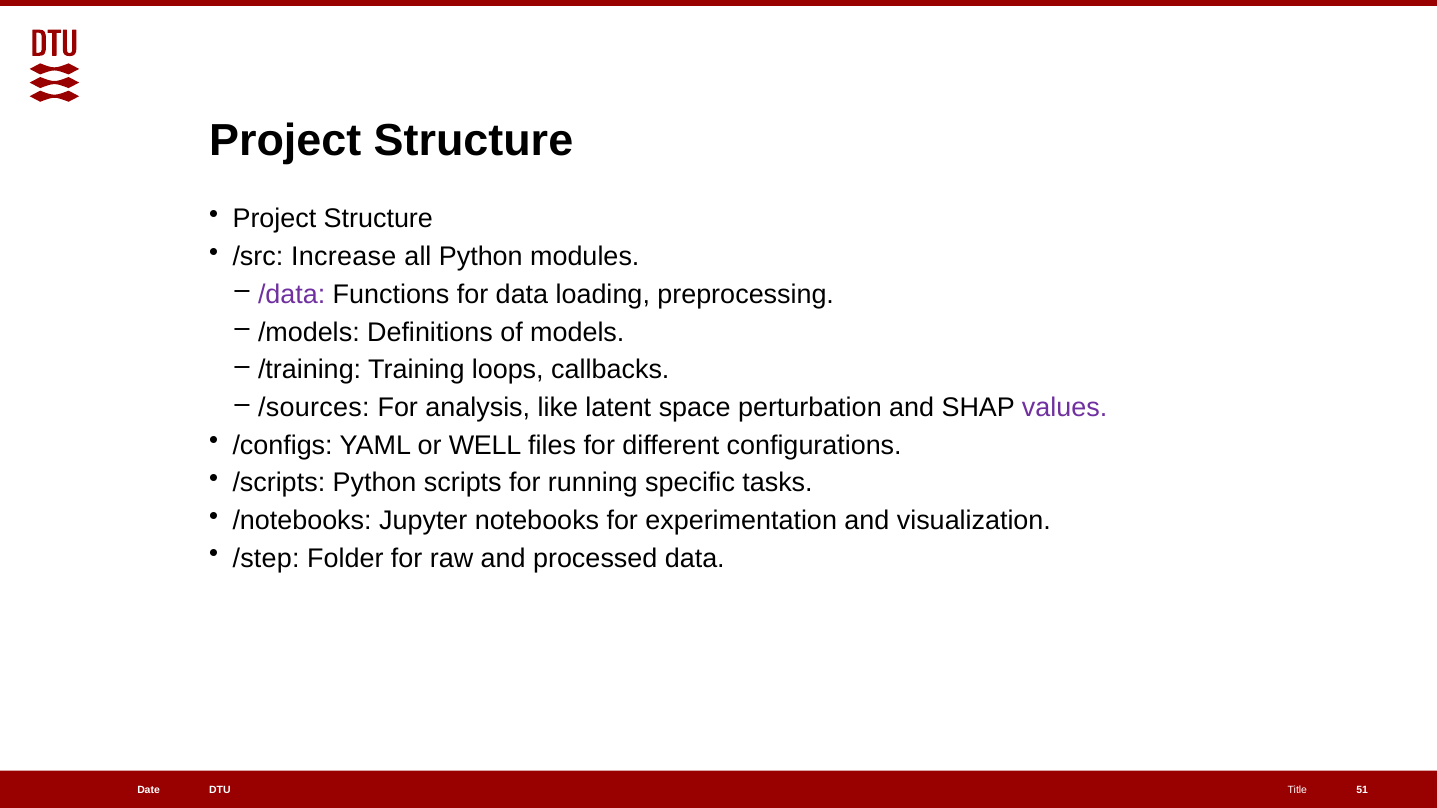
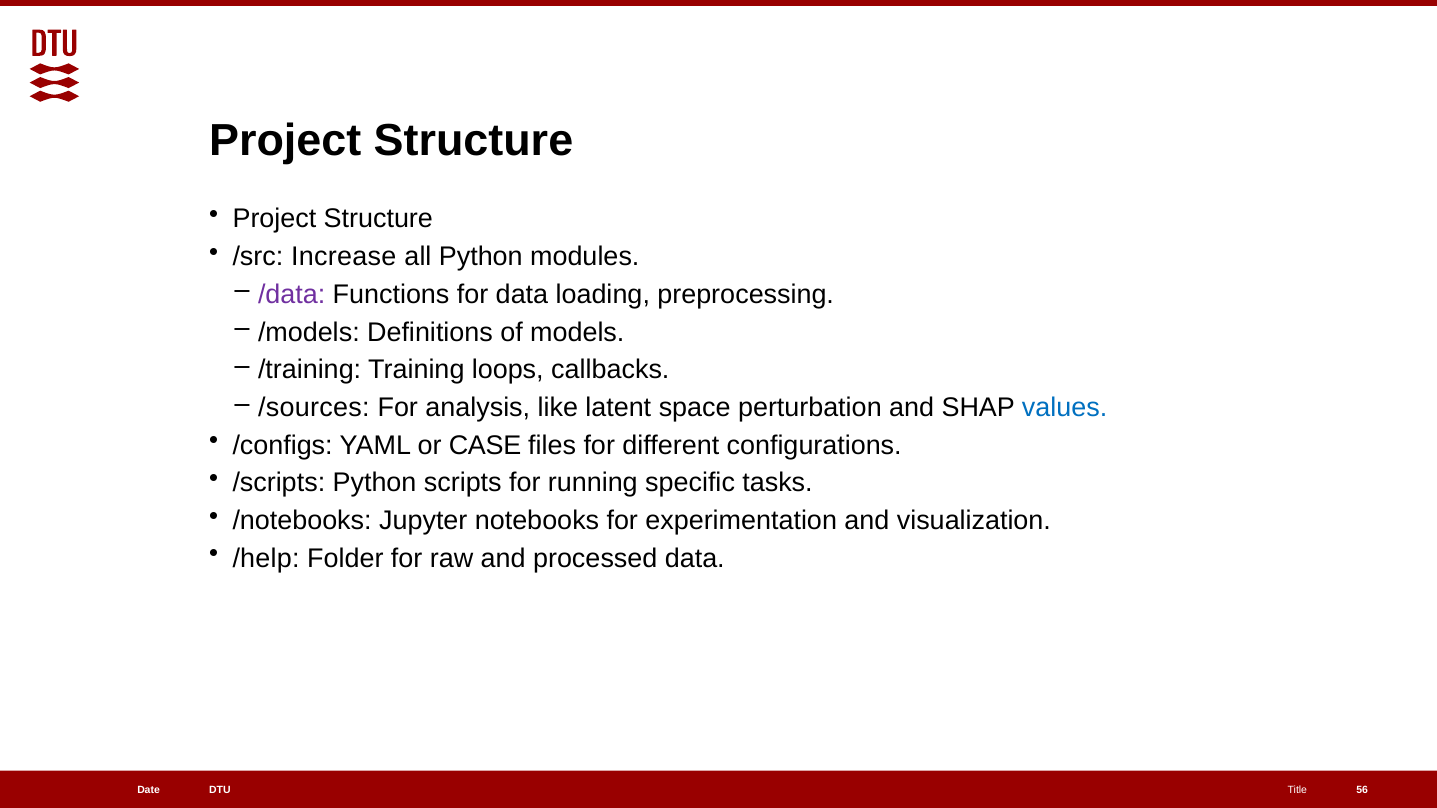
values colour: purple -> blue
WELL: WELL -> CASE
/step: /step -> /help
51: 51 -> 56
